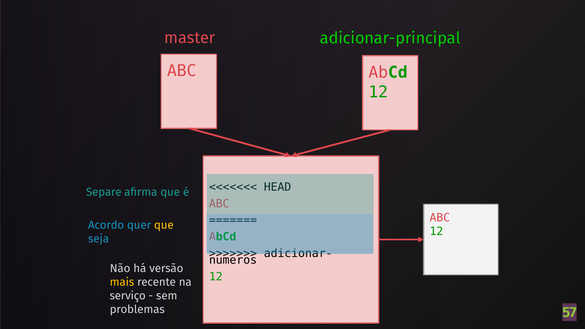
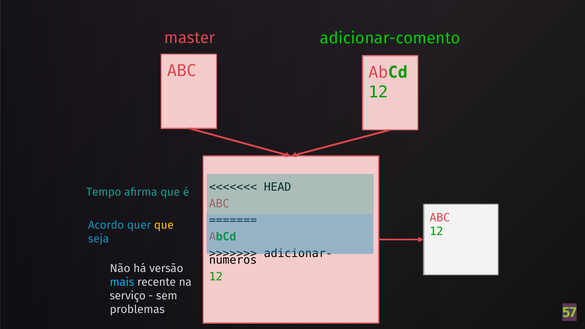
adicionar-principal: adicionar-principal -> adicionar-comento
Separe: Separe -> Tempo
mais colour: yellow -> light blue
